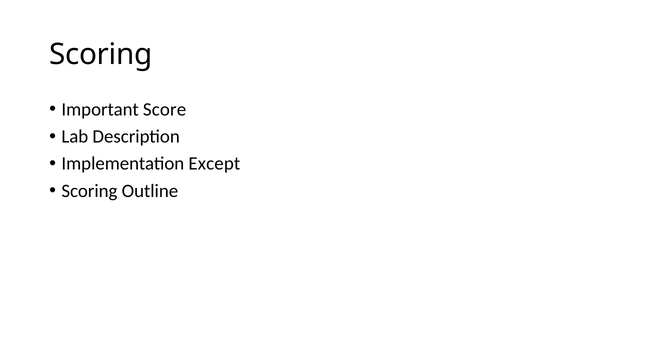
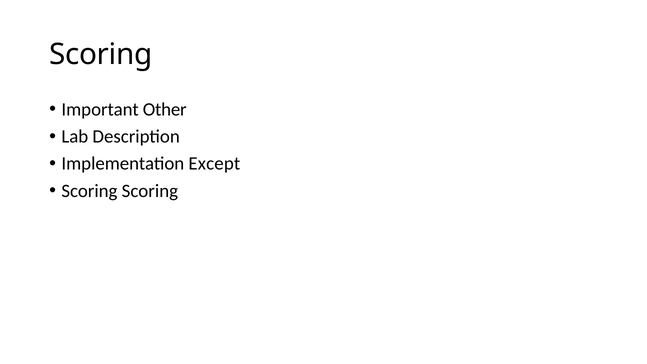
Score: Score -> Other
Scoring Outline: Outline -> Scoring
